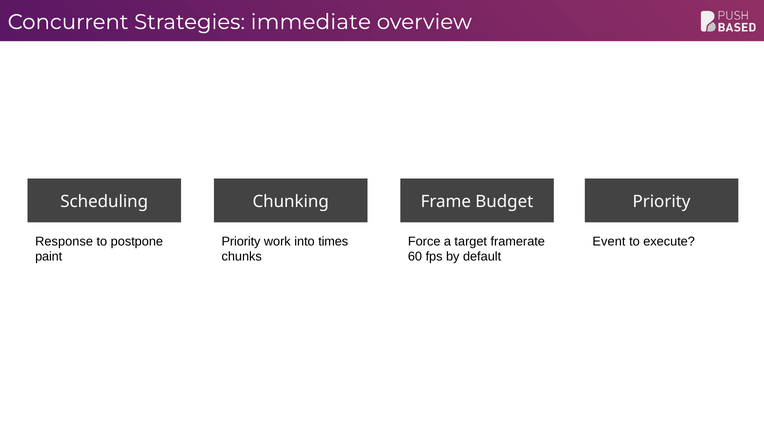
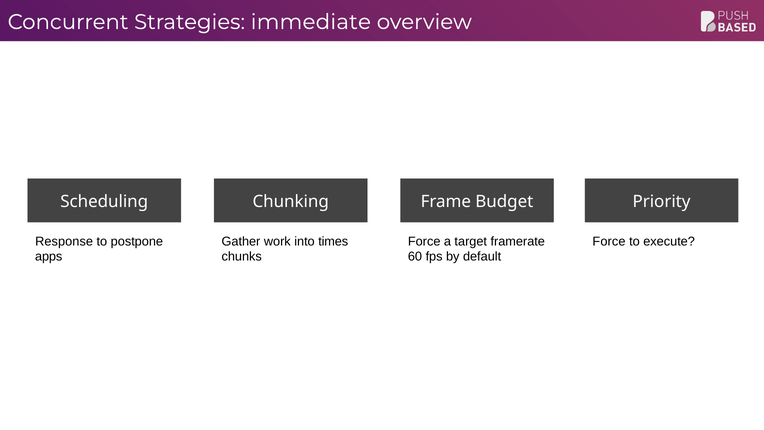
Priority at (241, 241): Priority -> Gather
Event at (609, 241): Event -> Force
paint: paint -> apps
